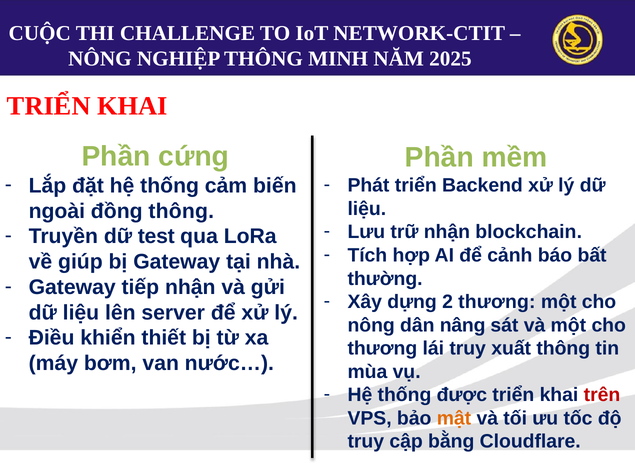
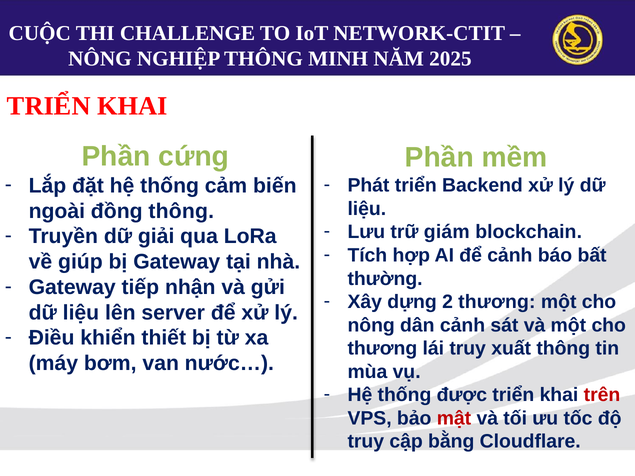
trữ nhận: nhận -> giám
test: test -> giải
dân nâng: nâng -> cảnh
mật colour: orange -> red
